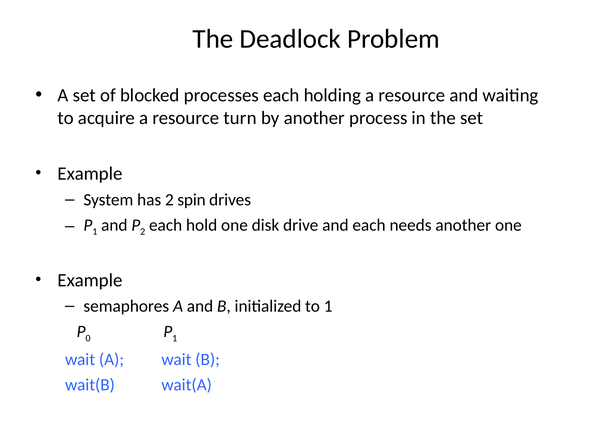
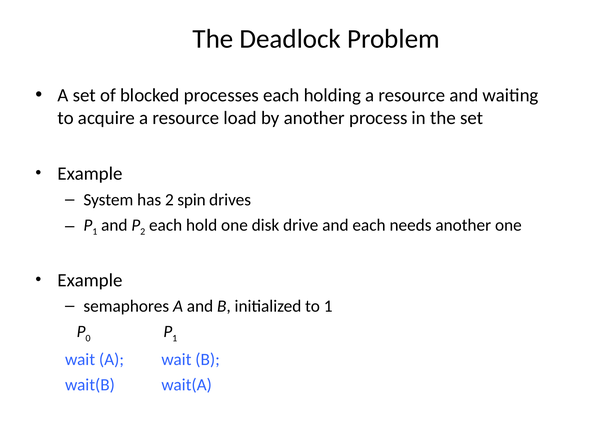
turn: turn -> load
